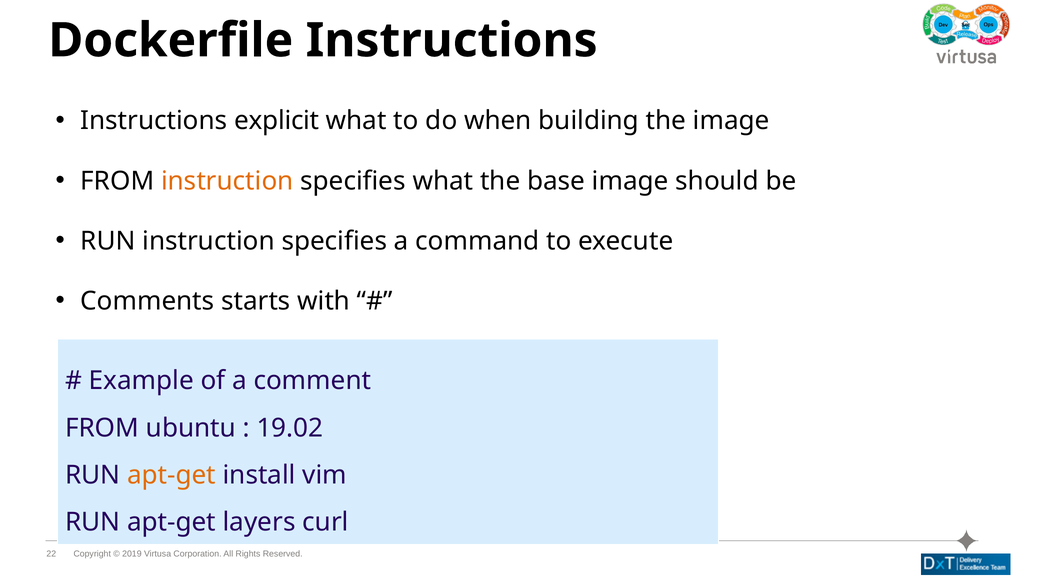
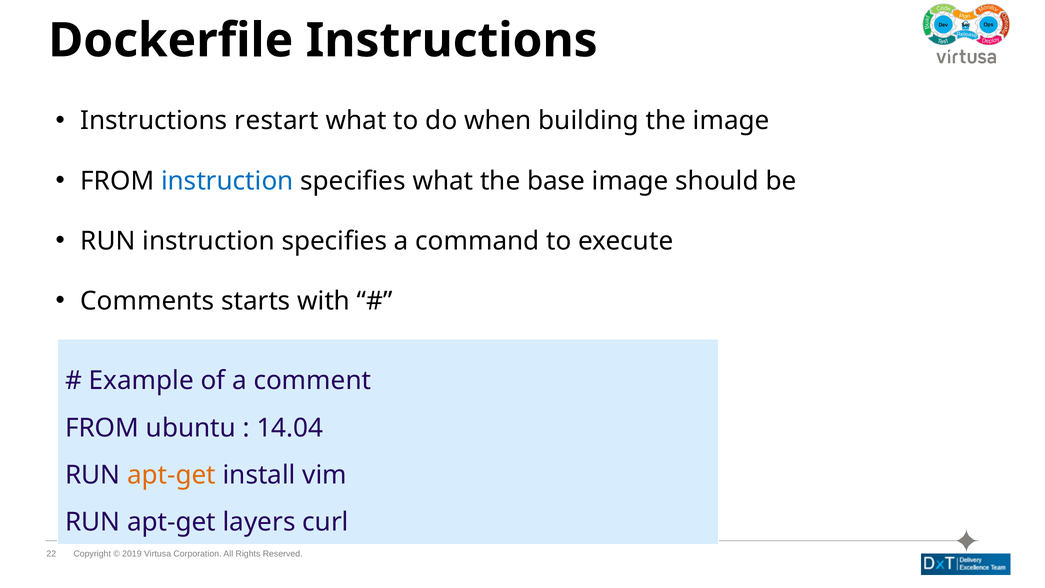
explicit: explicit -> restart
instruction at (227, 181) colour: orange -> blue
19.02: 19.02 -> 14.04
